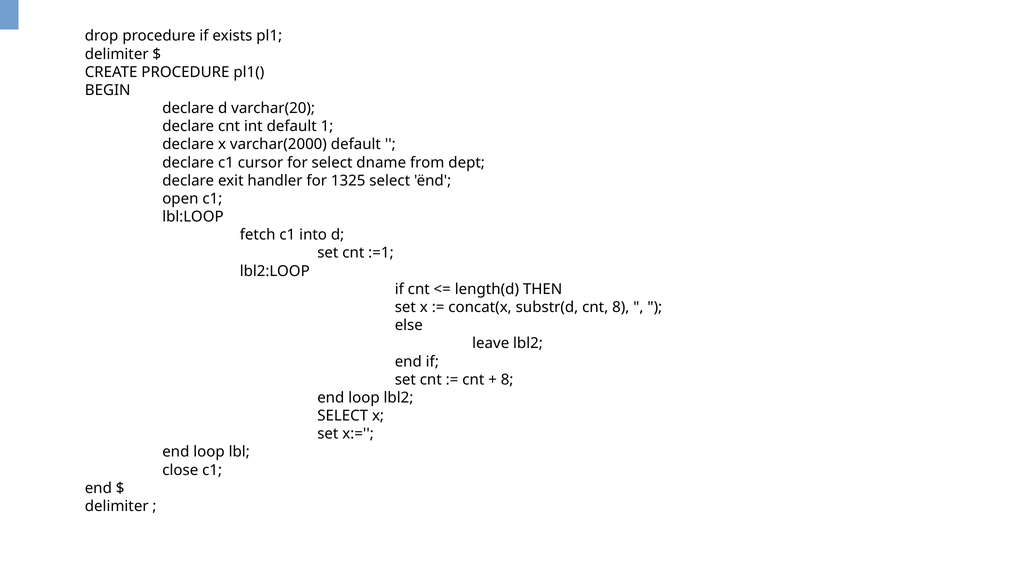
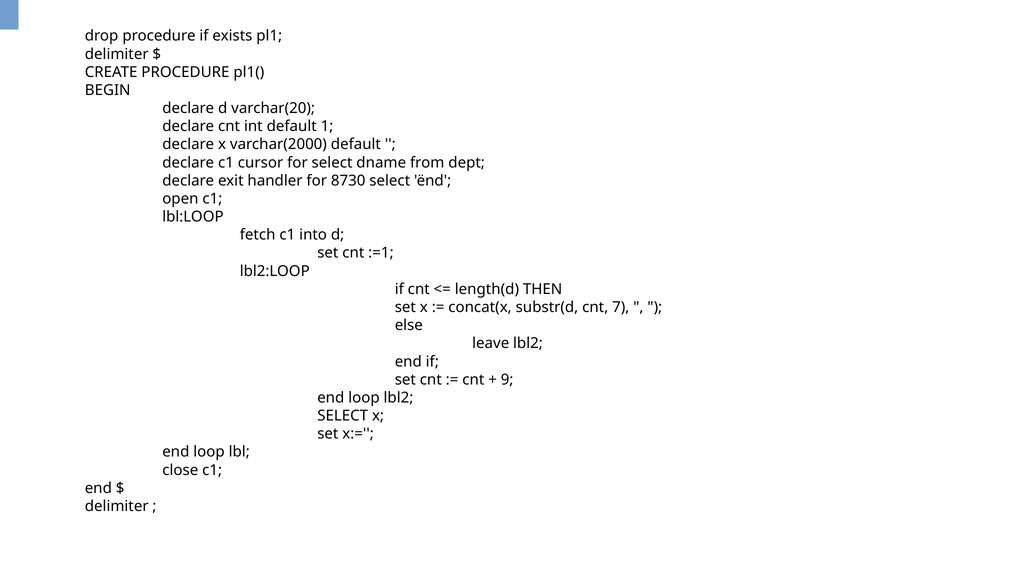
1325: 1325 -> 8730
cnt 8: 8 -> 7
8 at (507, 380): 8 -> 9
